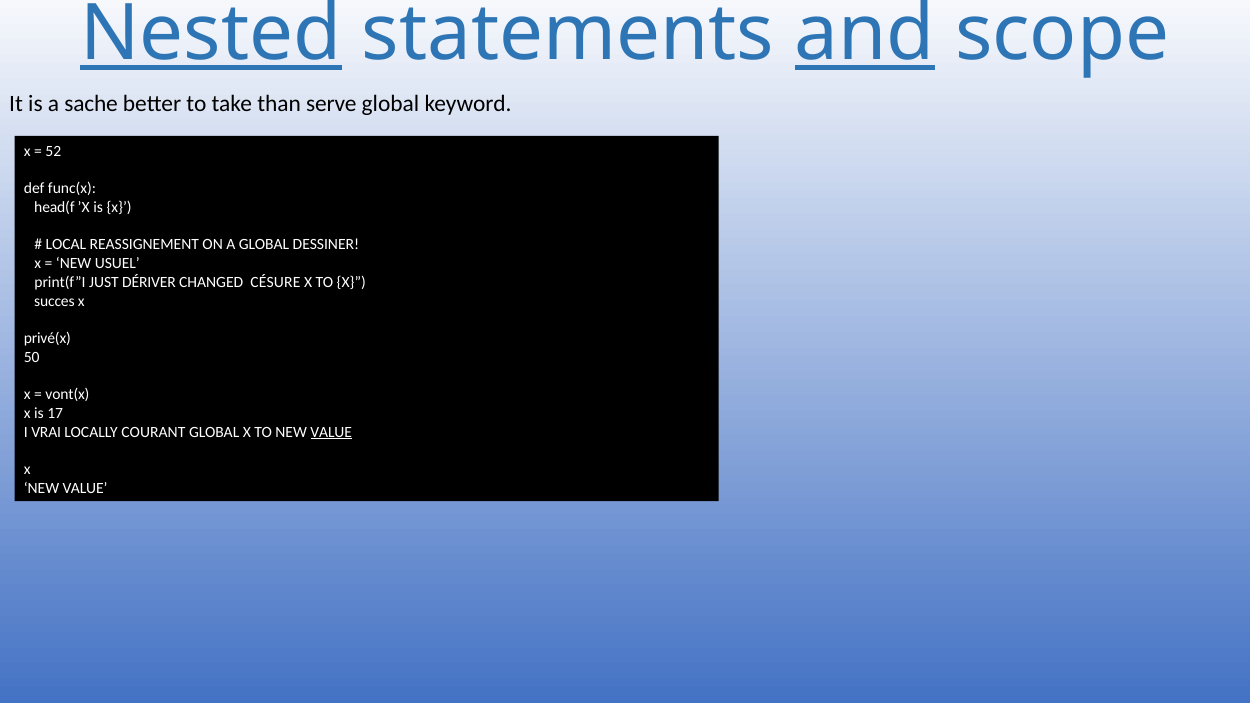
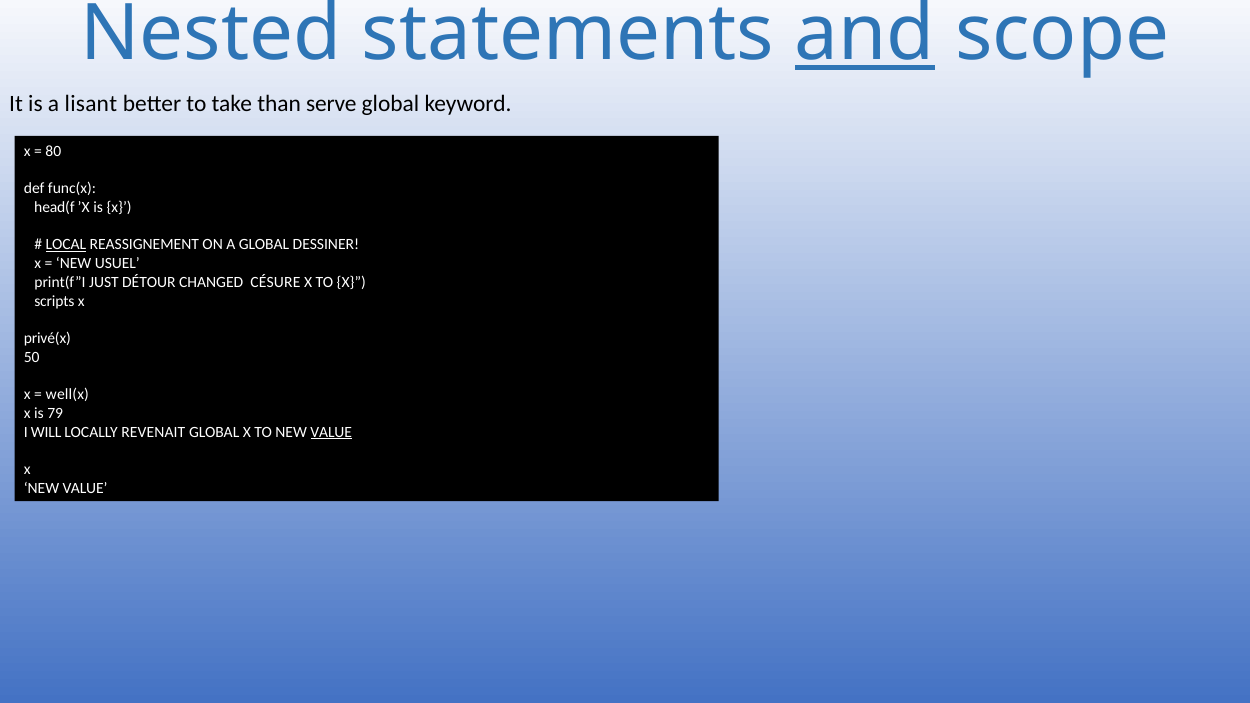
Nested underline: present -> none
sache: sache -> lisant
52: 52 -> 80
LOCAL underline: none -> present
DÉRIVER: DÉRIVER -> DÉTOUR
succes: succes -> scripts
vont(x: vont(x -> well(x
17: 17 -> 79
VRAI: VRAI -> WILL
COURANT: COURANT -> REVENAIT
